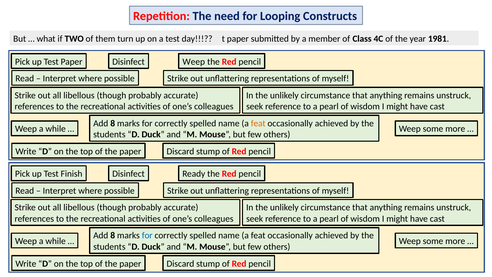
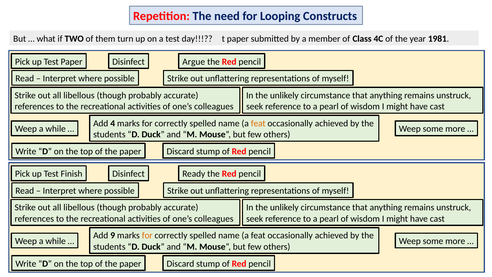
Disinfect Weep: Weep -> Argue
8 at (113, 123): 8 -> 4
8 at (113, 235): 8 -> 9
for at (147, 235) colour: blue -> orange
